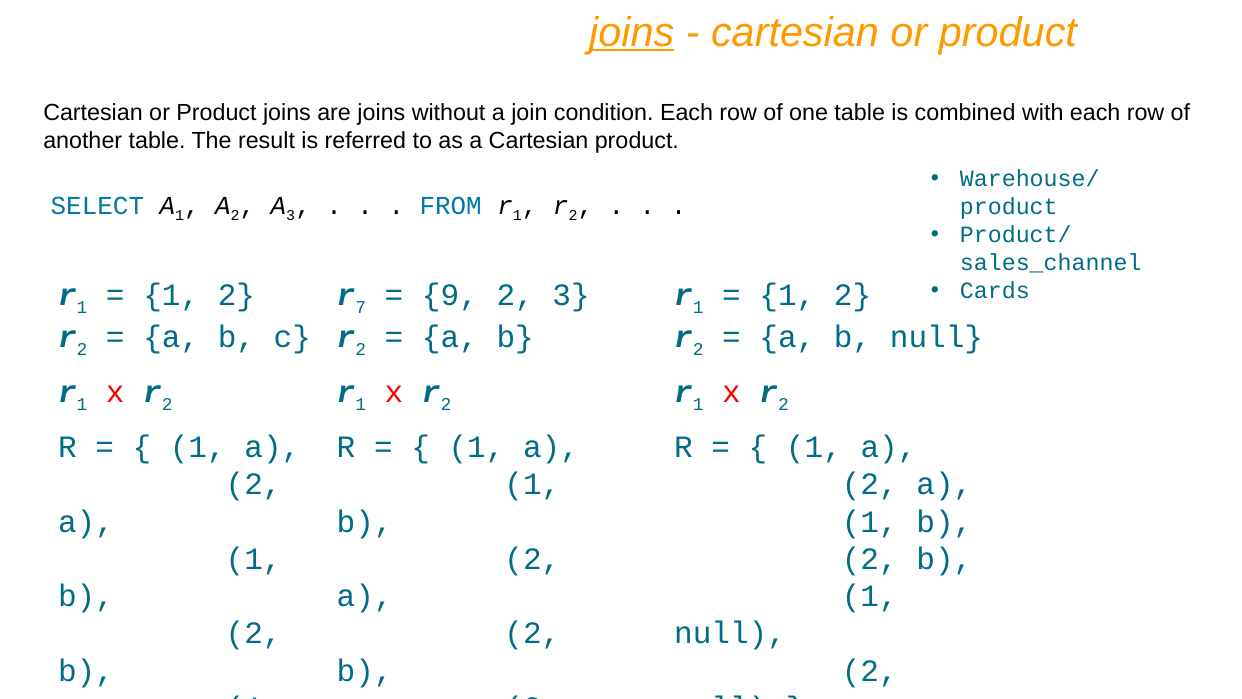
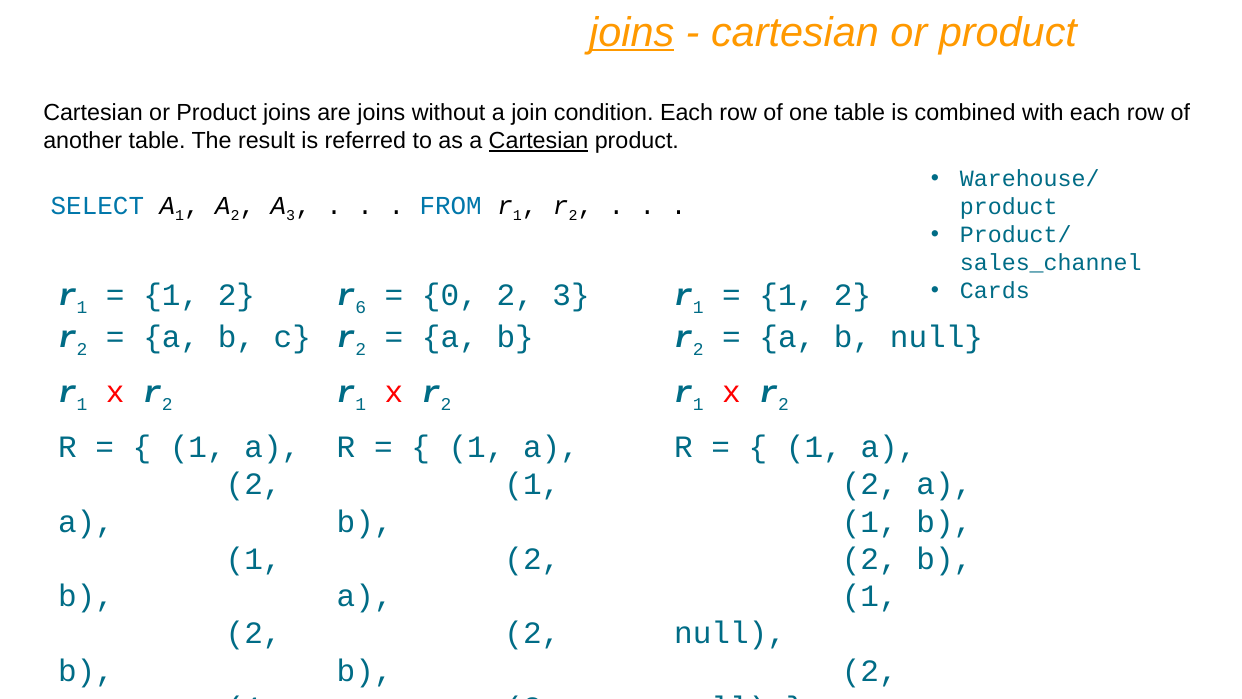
Cartesian at (539, 141) underline: none -> present
7: 7 -> 6
9: 9 -> 0
